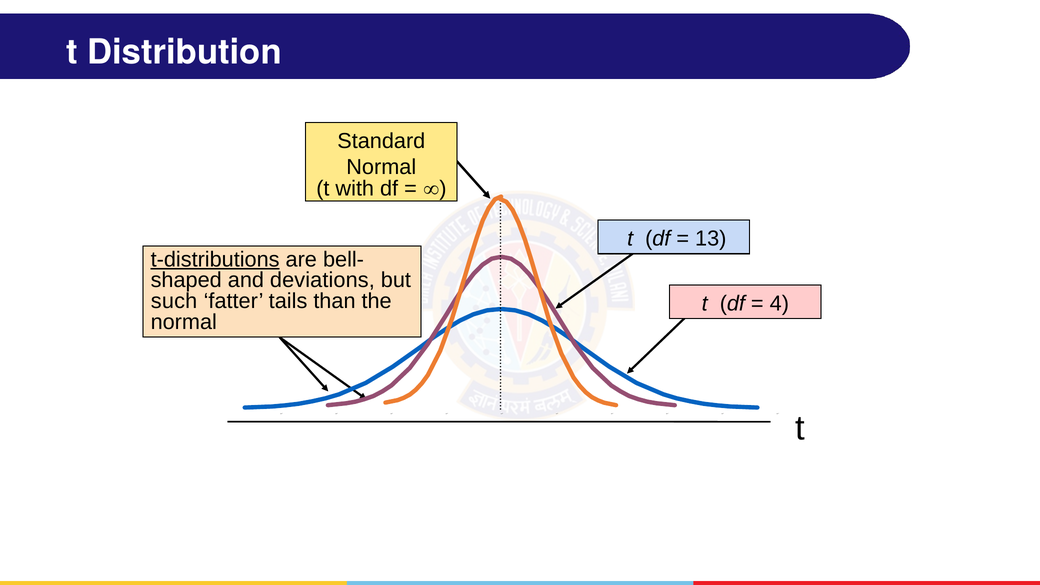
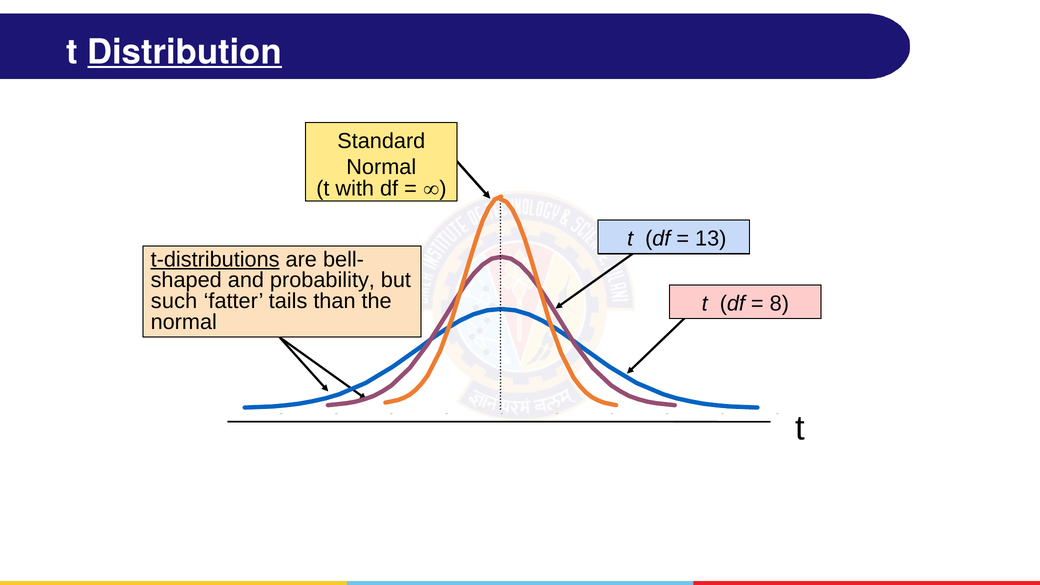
Distribution underline: none -> present
deviations: deviations -> probability
4: 4 -> 8
